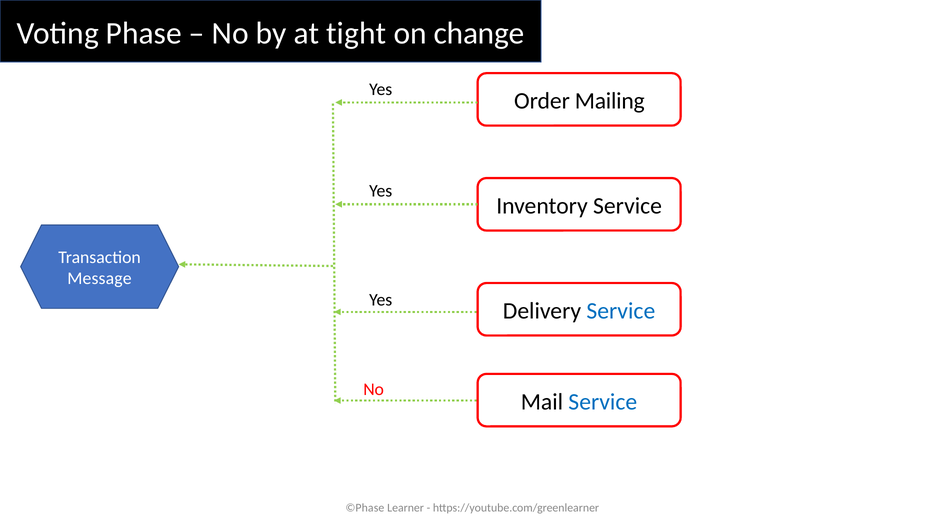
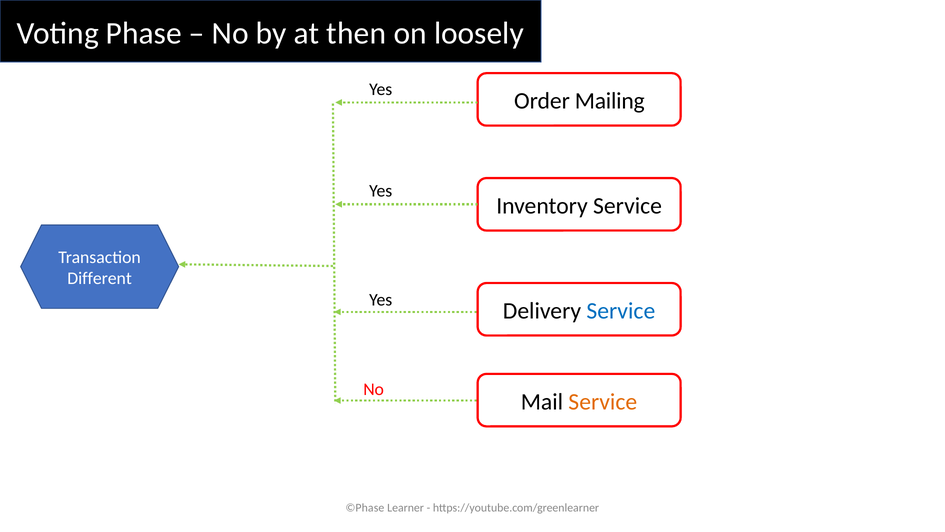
tight: tight -> then
change: change -> loosely
Message: Message -> Different
Service at (603, 401) colour: blue -> orange
